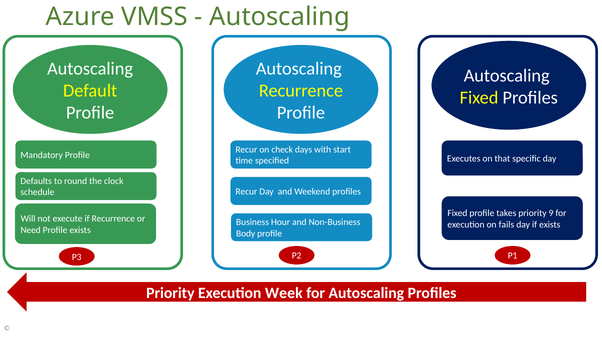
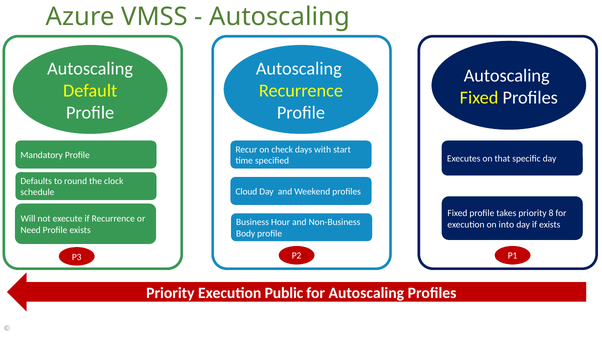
Recur at (246, 191): Recur -> Cloud
9: 9 -> 8
fails: fails -> into
Week: Week -> Public
